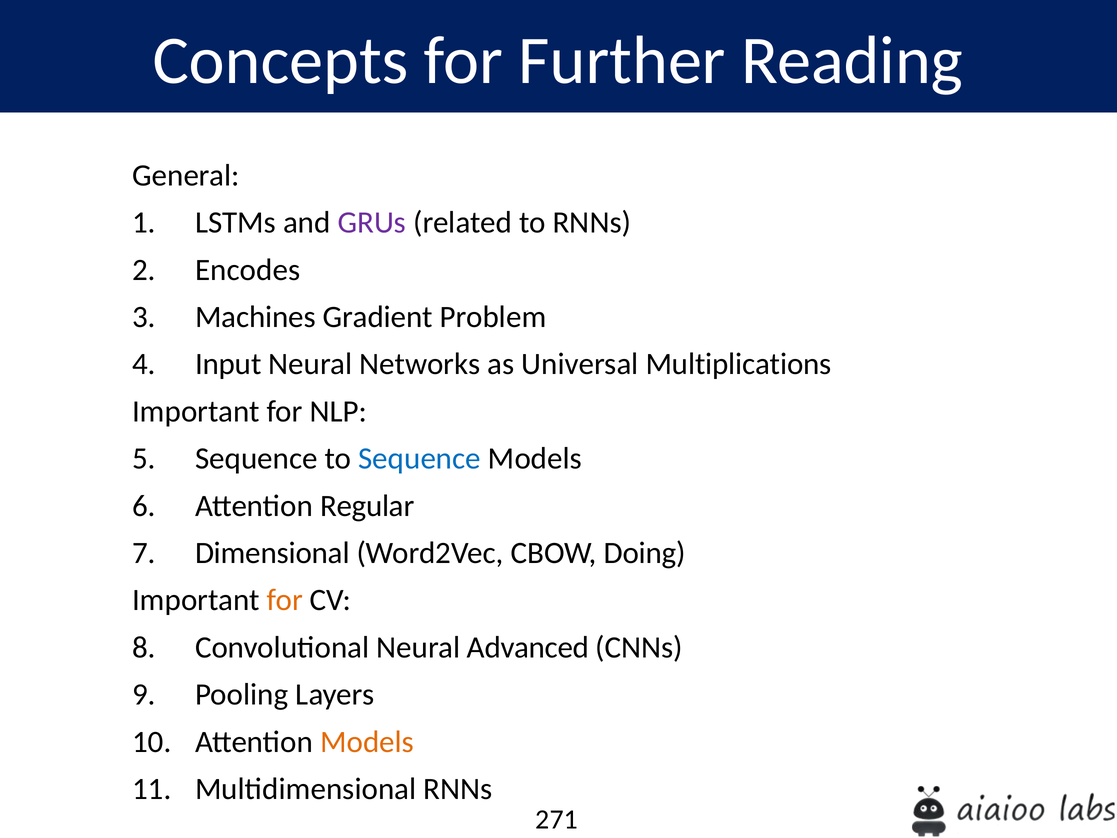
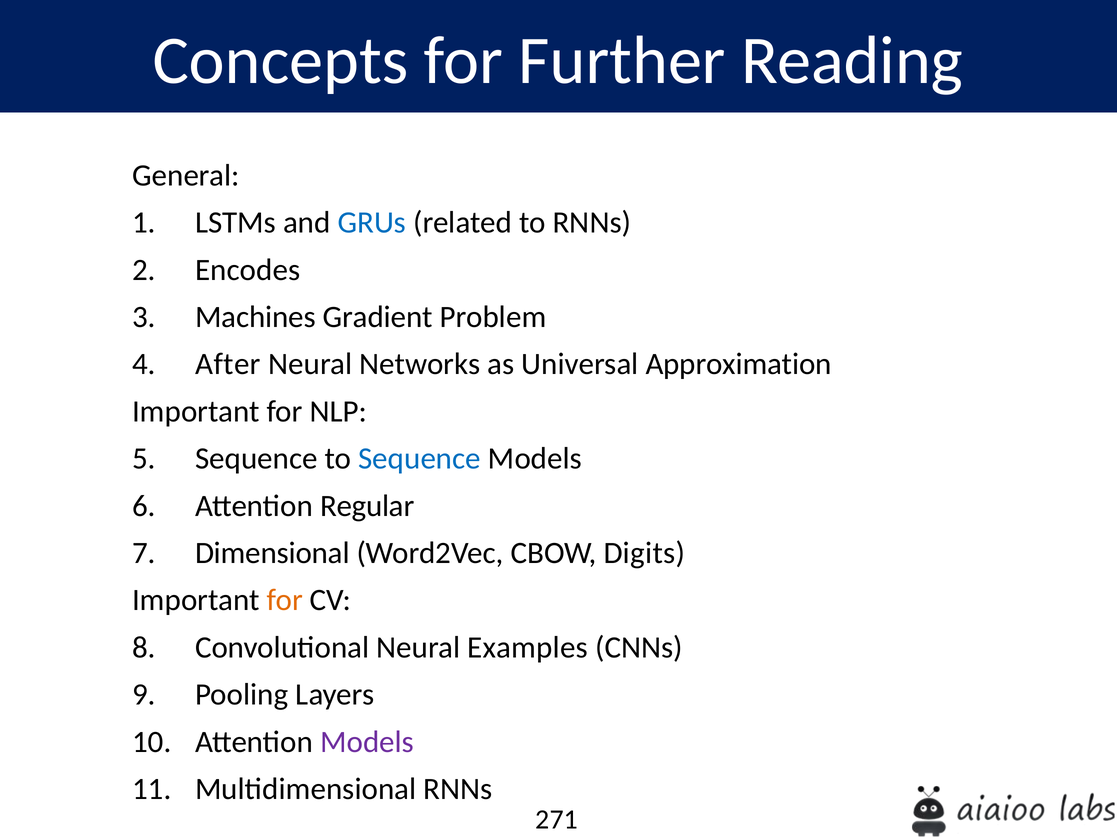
GRUs colour: purple -> blue
Input: Input -> After
Multiplications: Multiplications -> Approximation
Doing: Doing -> Digits
Advanced: Advanced -> Examples
Models at (367, 742) colour: orange -> purple
